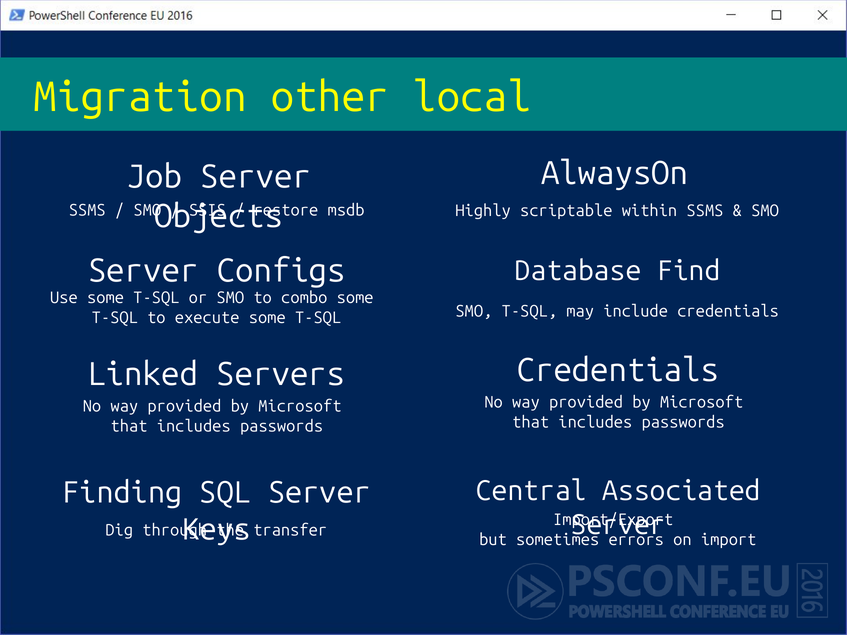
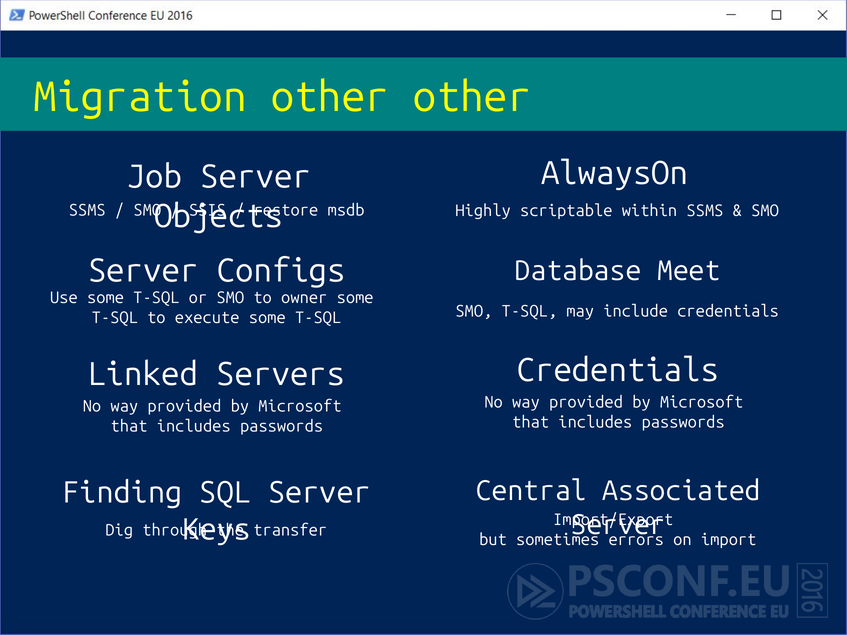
other local: local -> other
Find: Find -> Meet
combo: combo -> owner
